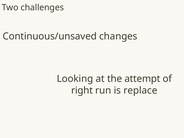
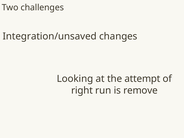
Continuous/unsaved: Continuous/unsaved -> Integration/unsaved
replace: replace -> remove
